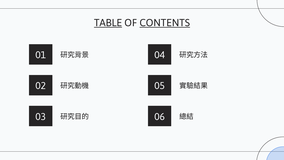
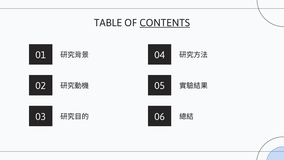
TABLE underline: present -> none
